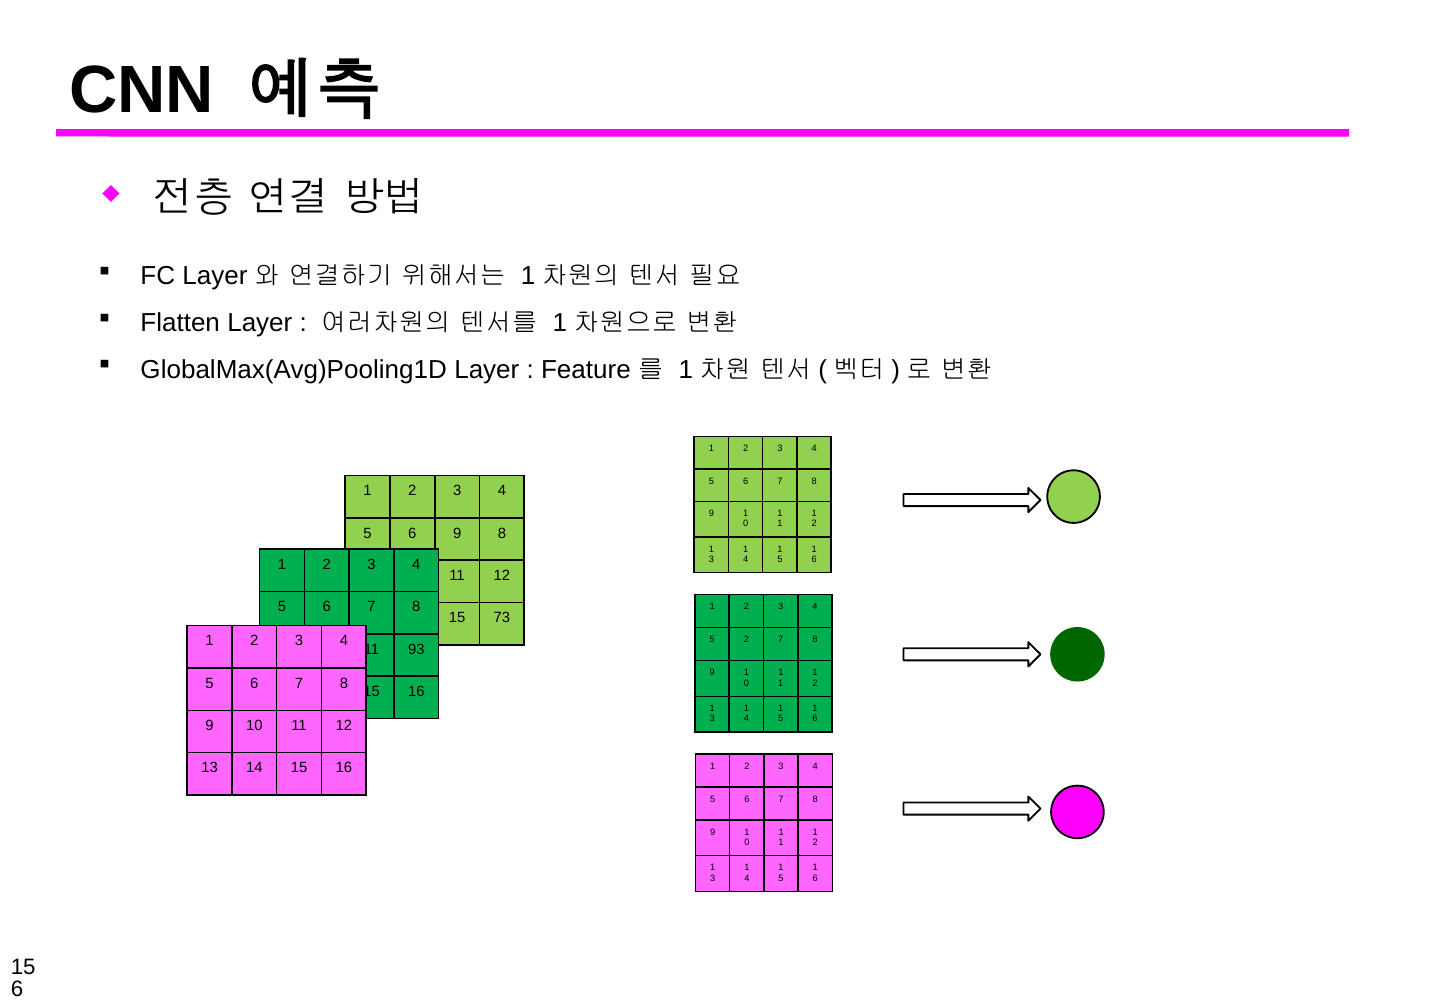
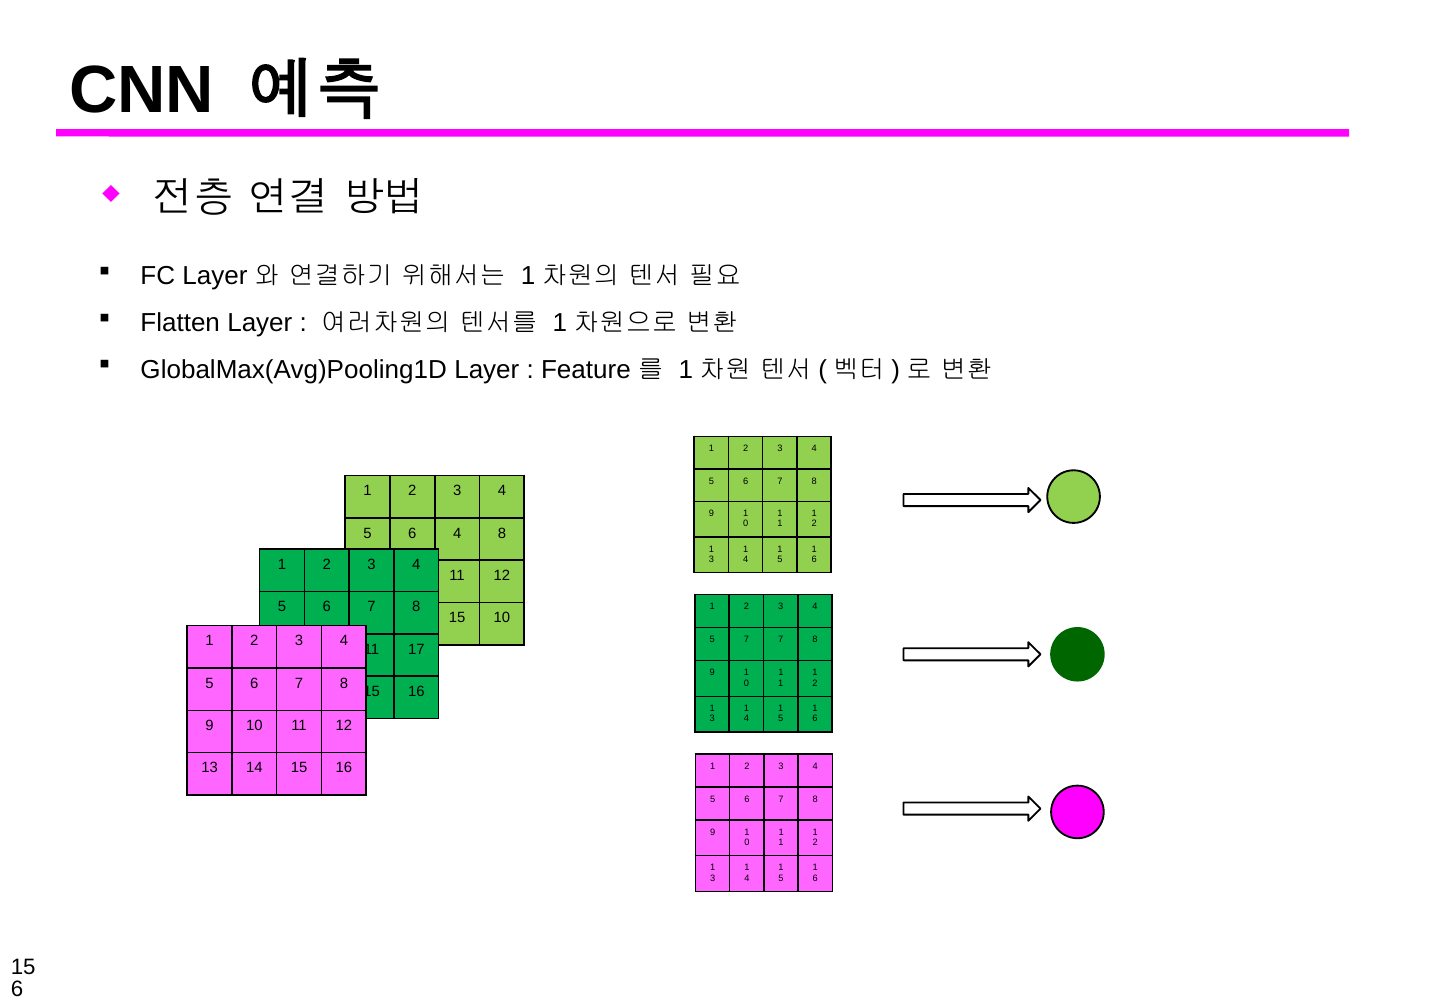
6 9: 9 -> 4
15 73: 73 -> 10
5 2: 2 -> 7
93: 93 -> 17
